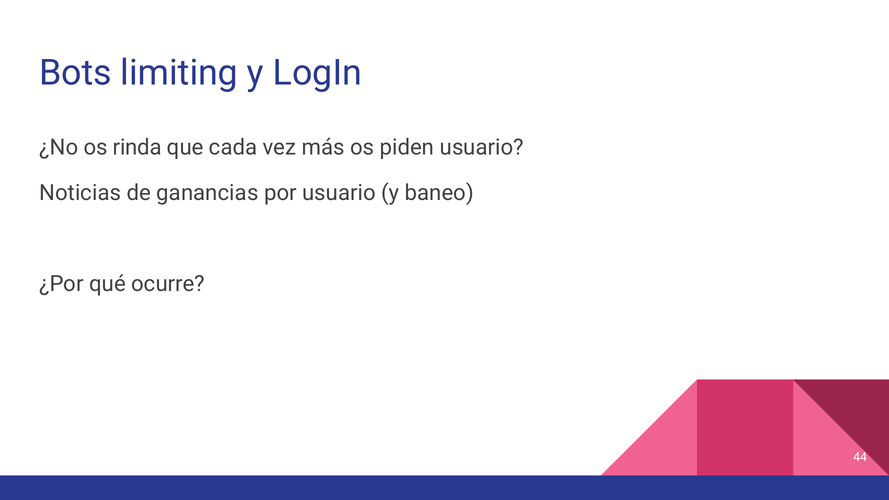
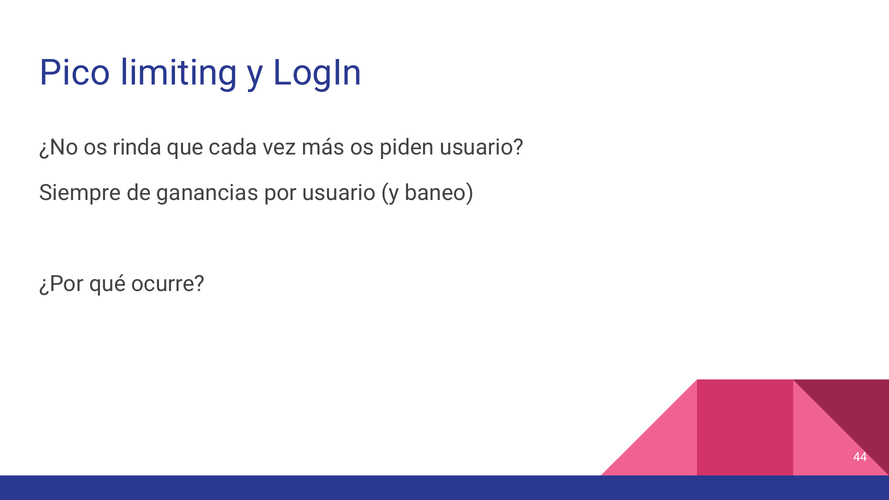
Bots: Bots -> Pico
Noticias: Noticias -> Siempre
